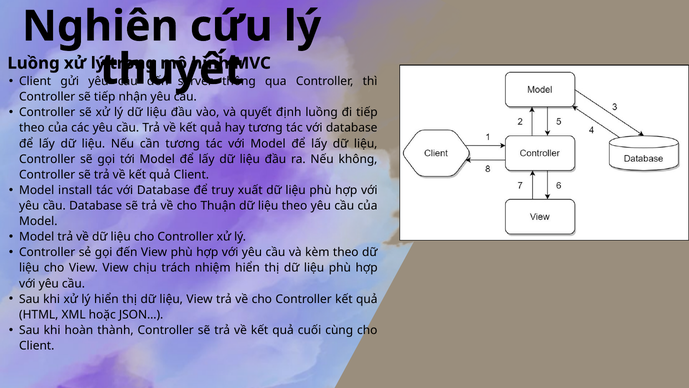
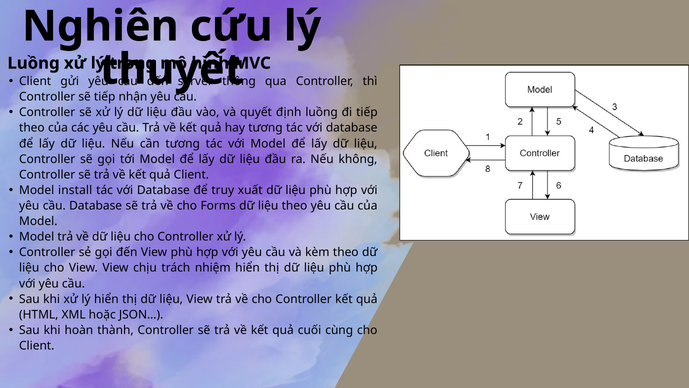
Thuận: Thuận -> Forms
